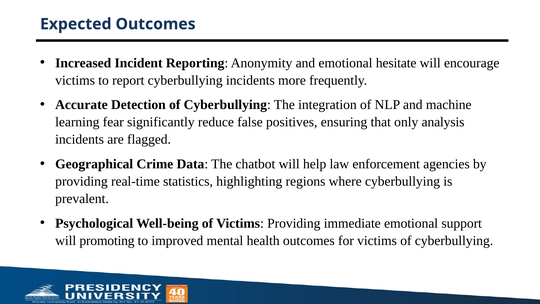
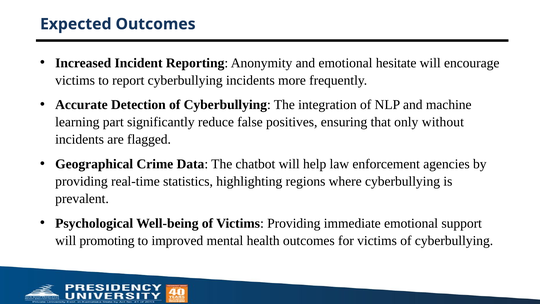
fear: fear -> part
analysis: analysis -> without
